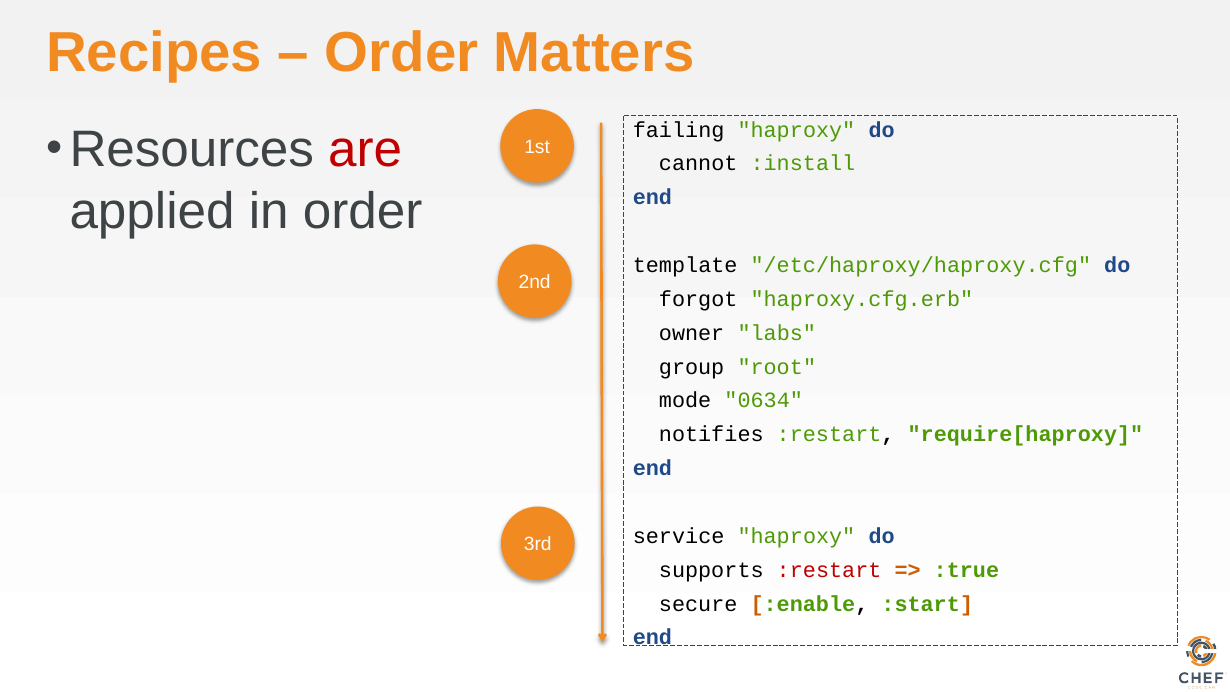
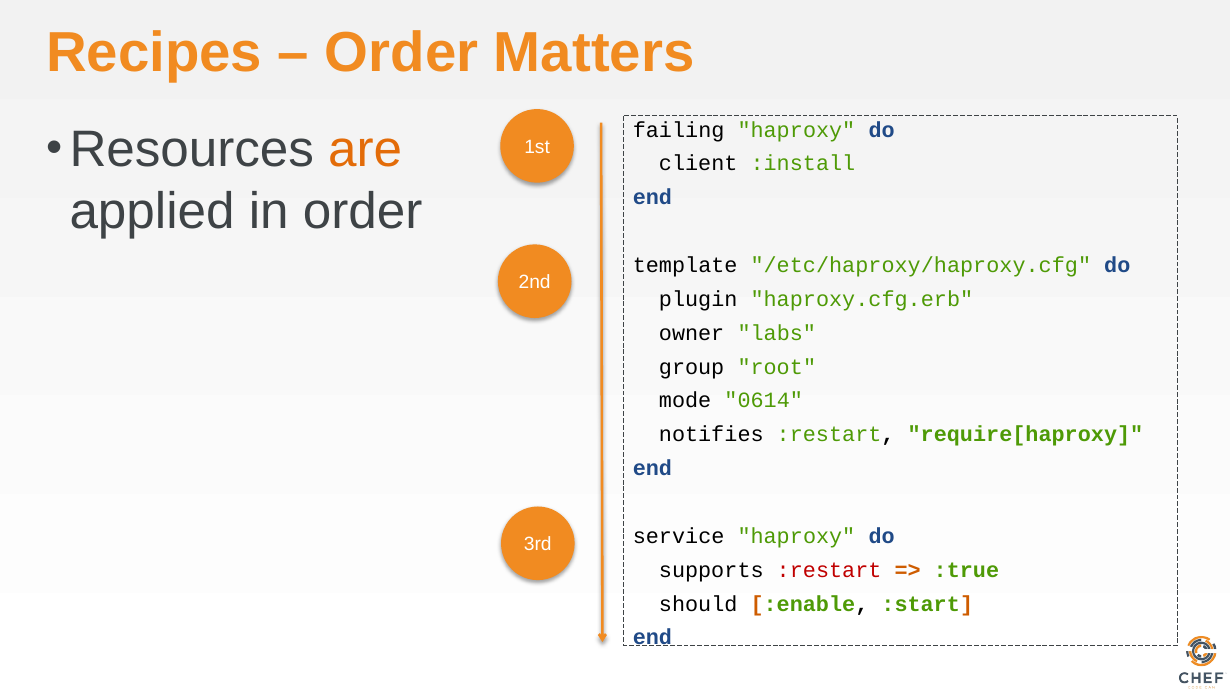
are colour: red -> orange
cannot: cannot -> client
forgot: forgot -> plugin
0634: 0634 -> 0614
secure: secure -> should
